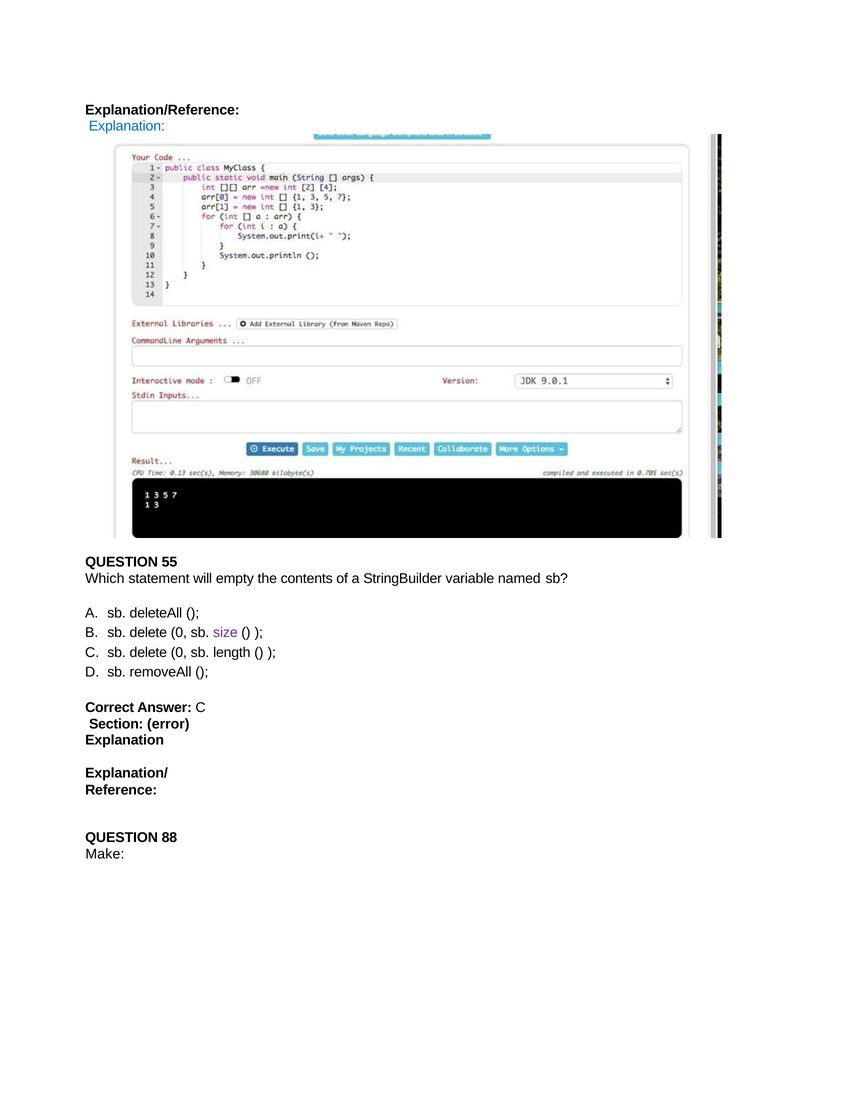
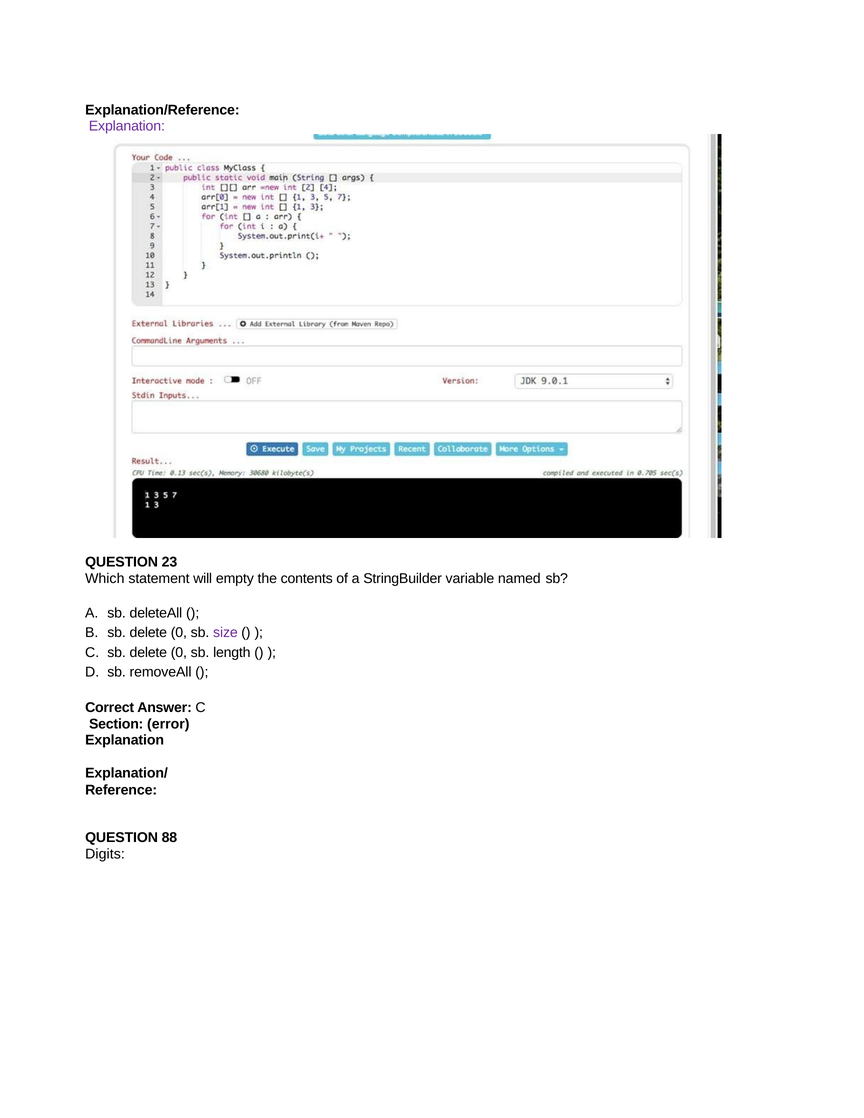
Explanation at (127, 126) colour: blue -> purple
55: 55 -> 23
Make: Make -> Digits
